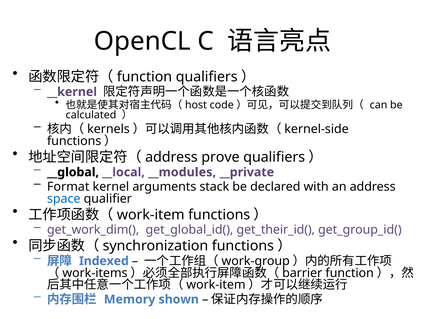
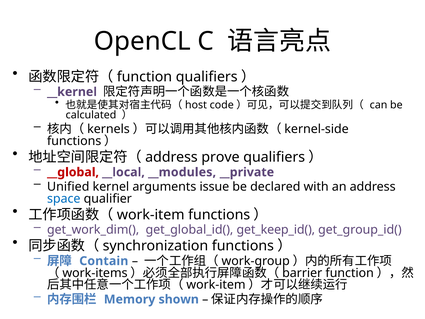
__global colour: black -> red
Format: Format -> Unified
stack: stack -> issue
get_their_id(: get_their_id( -> get_keep_id(
Indexed: Indexed -> Contain
